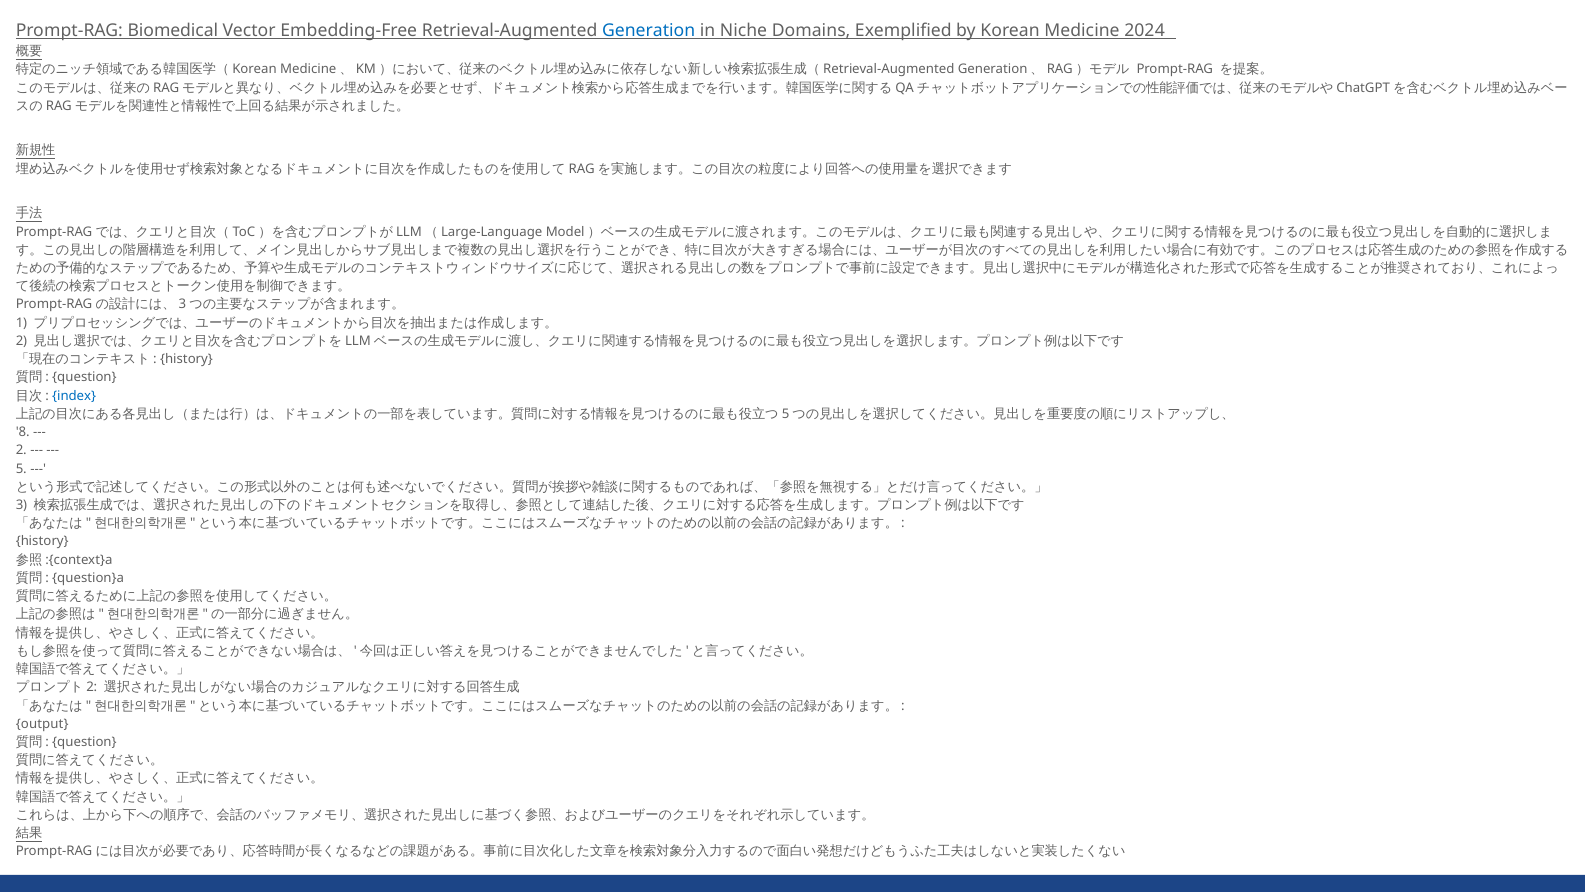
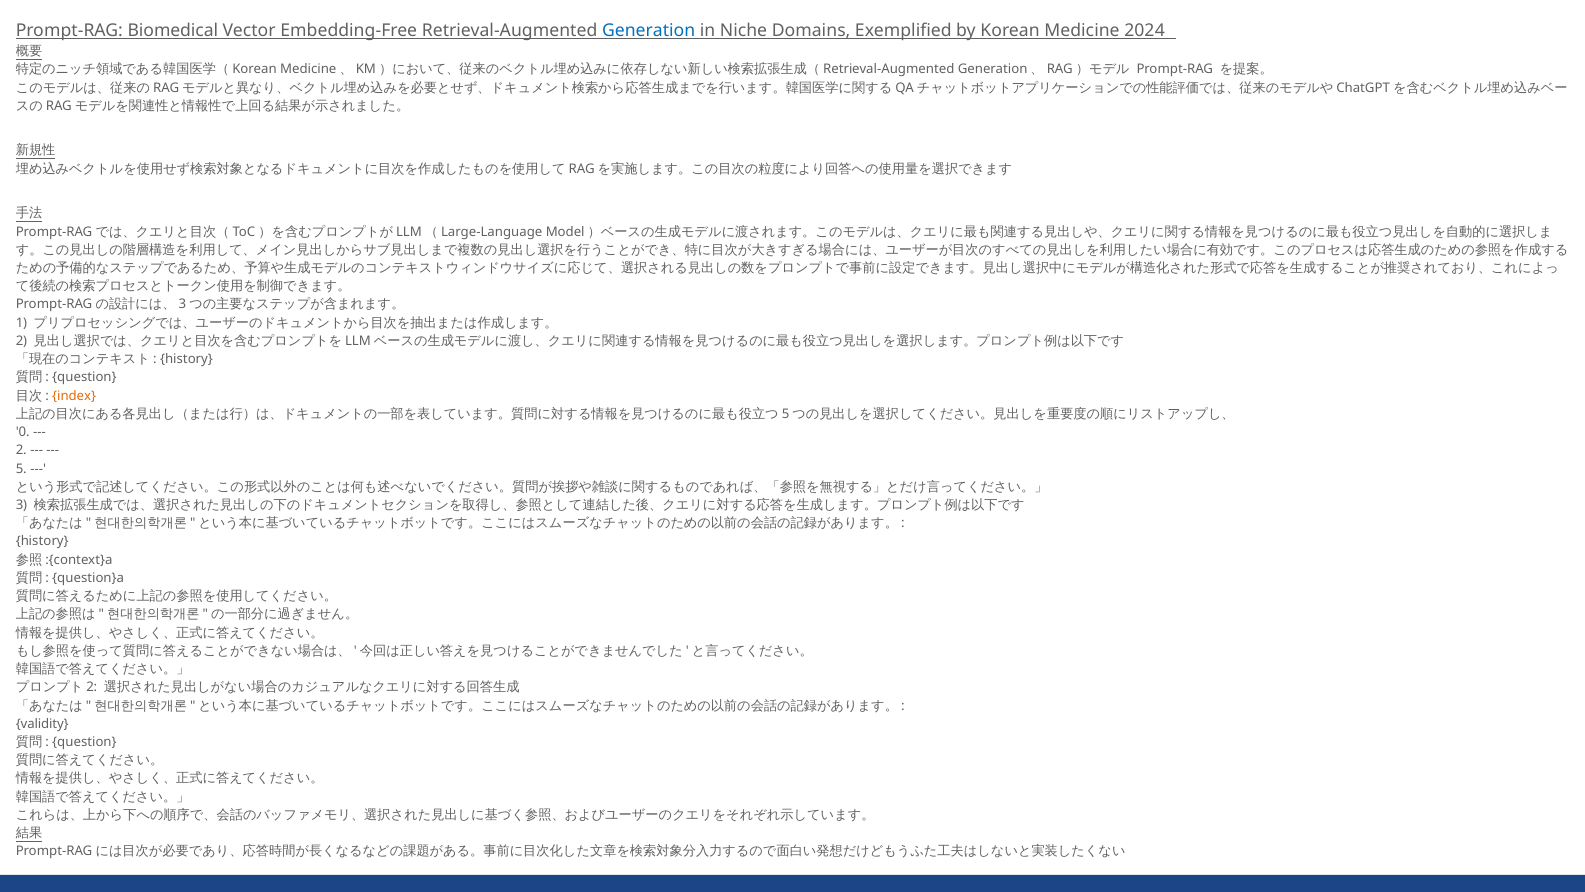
index colour: blue -> orange
8: 8 -> 0
output: output -> validity
